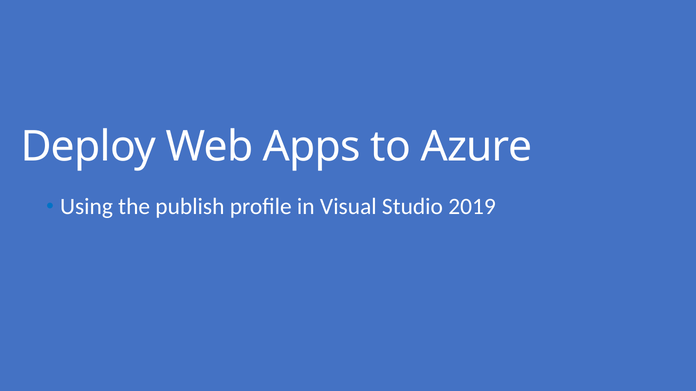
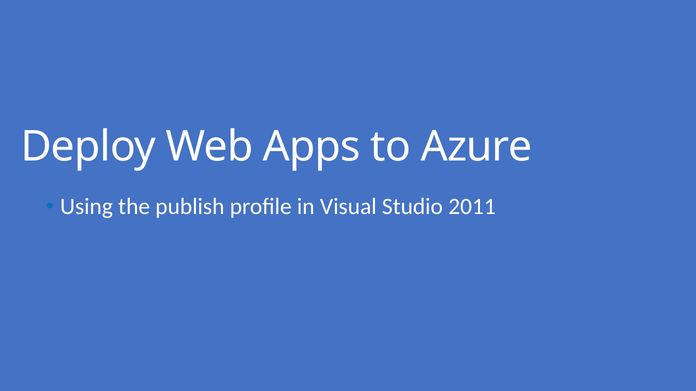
2019: 2019 -> 2011
